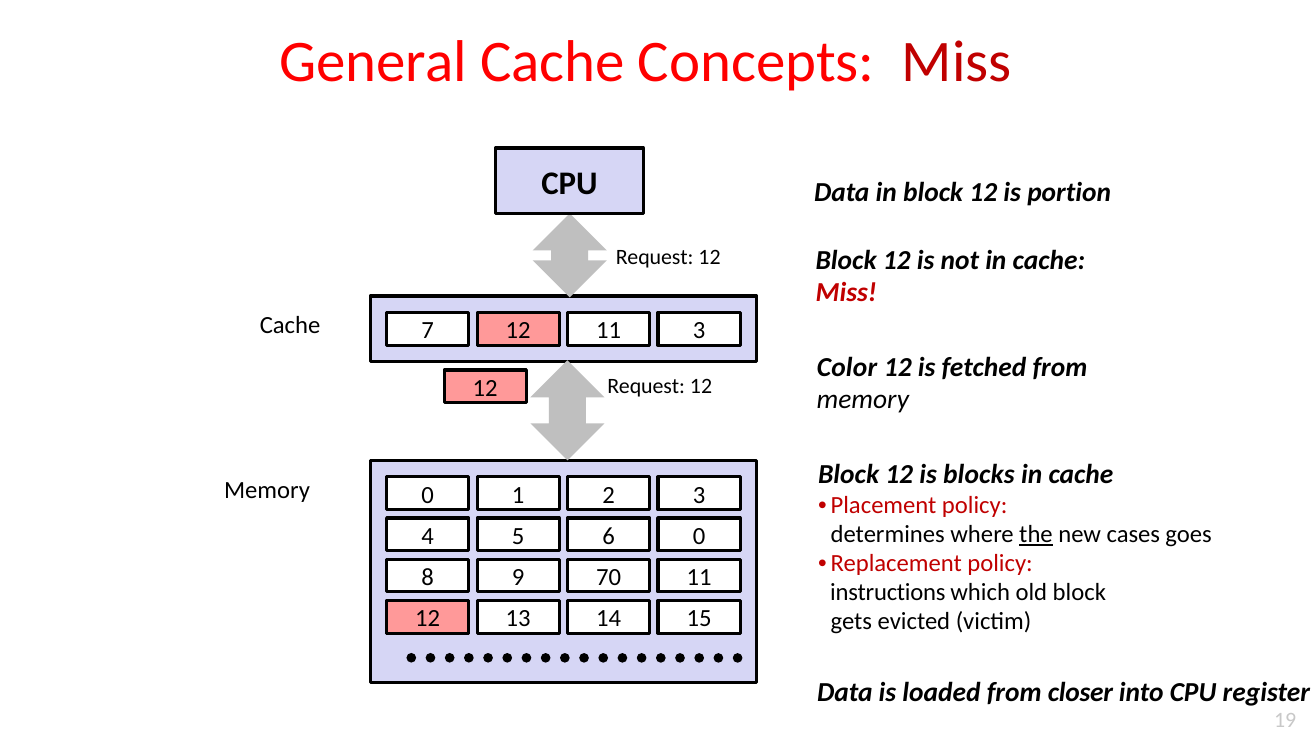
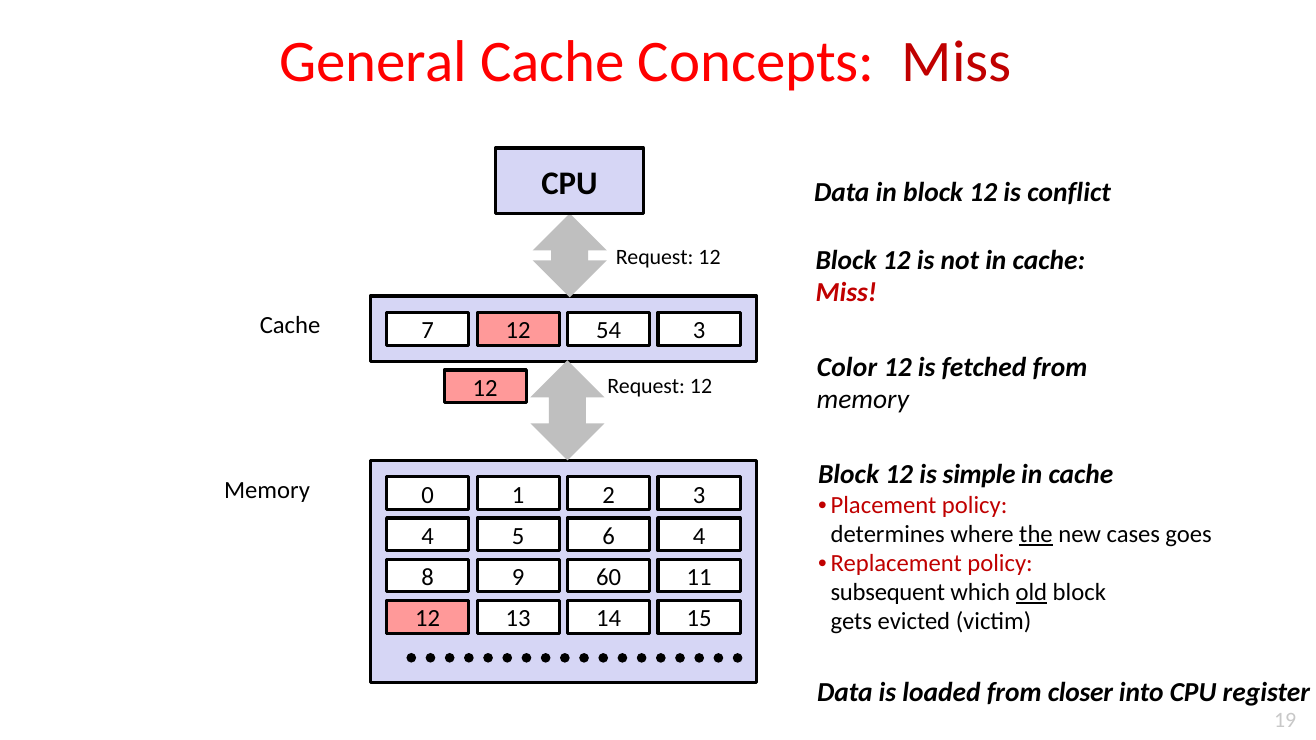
portion: portion -> conflict
11 at (609, 331): 11 -> 54
blocks: blocks -> simple
6 0: 0 -> 4
70: 70 -> 60
instructions: instructions -> subsequent
old underline: none -> present
